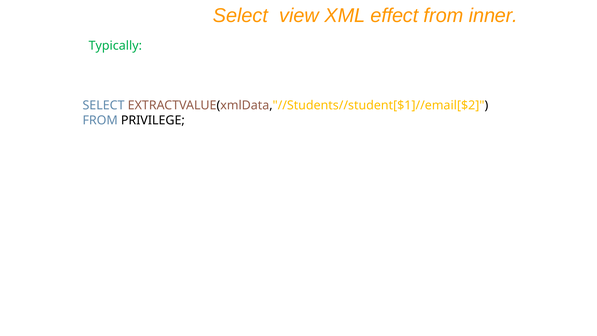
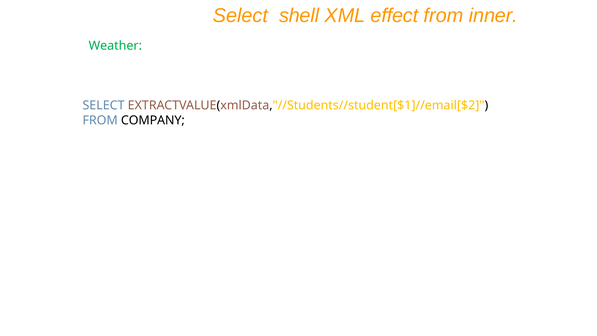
view: view -> shell
Typically: Typically -> Weather
PRIVILEGE: PRIVILEGE -> COMPANY
